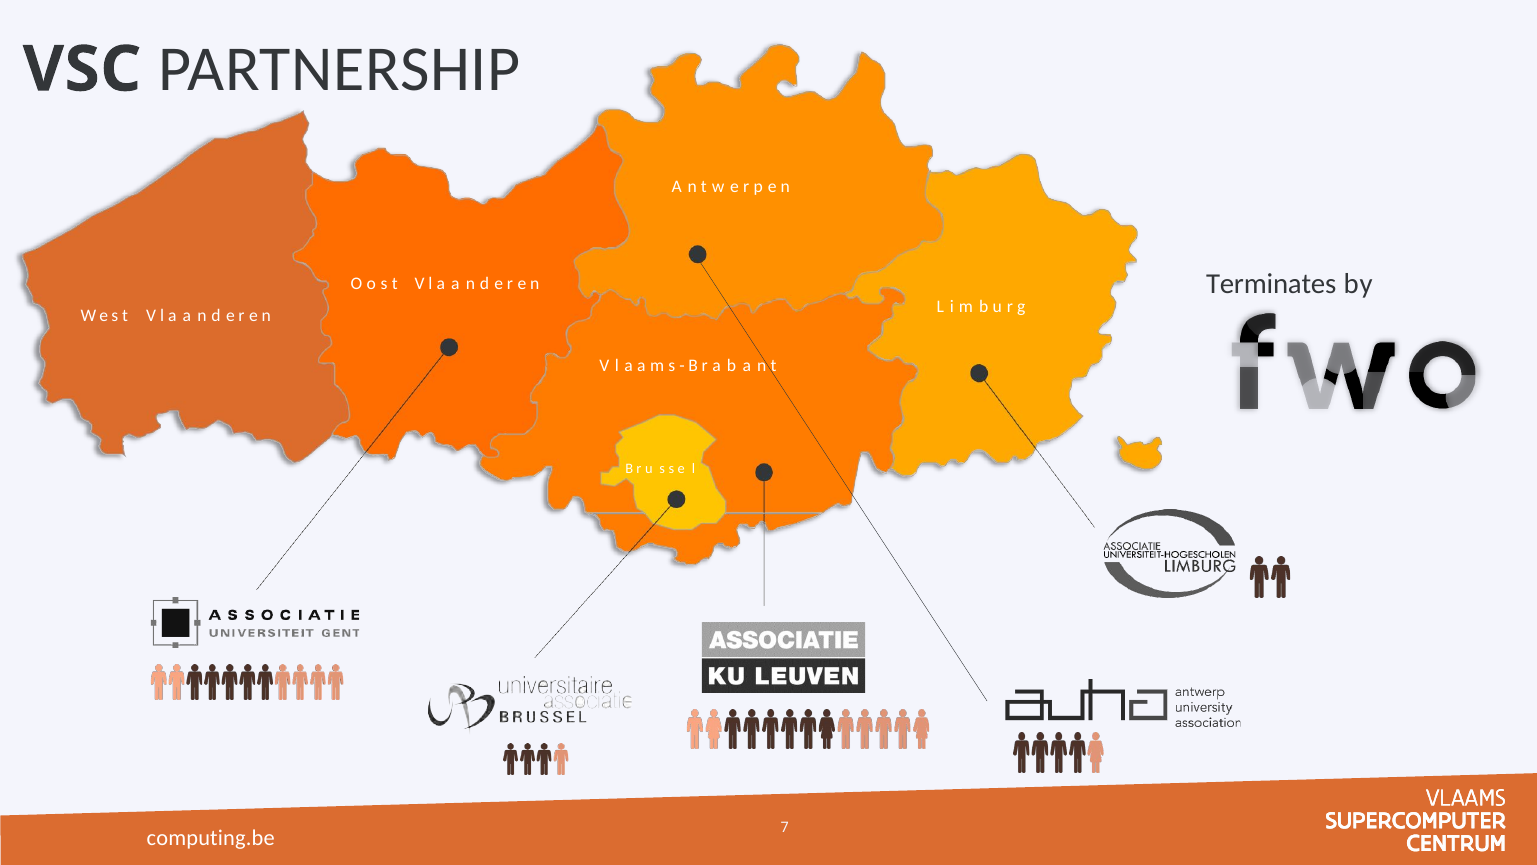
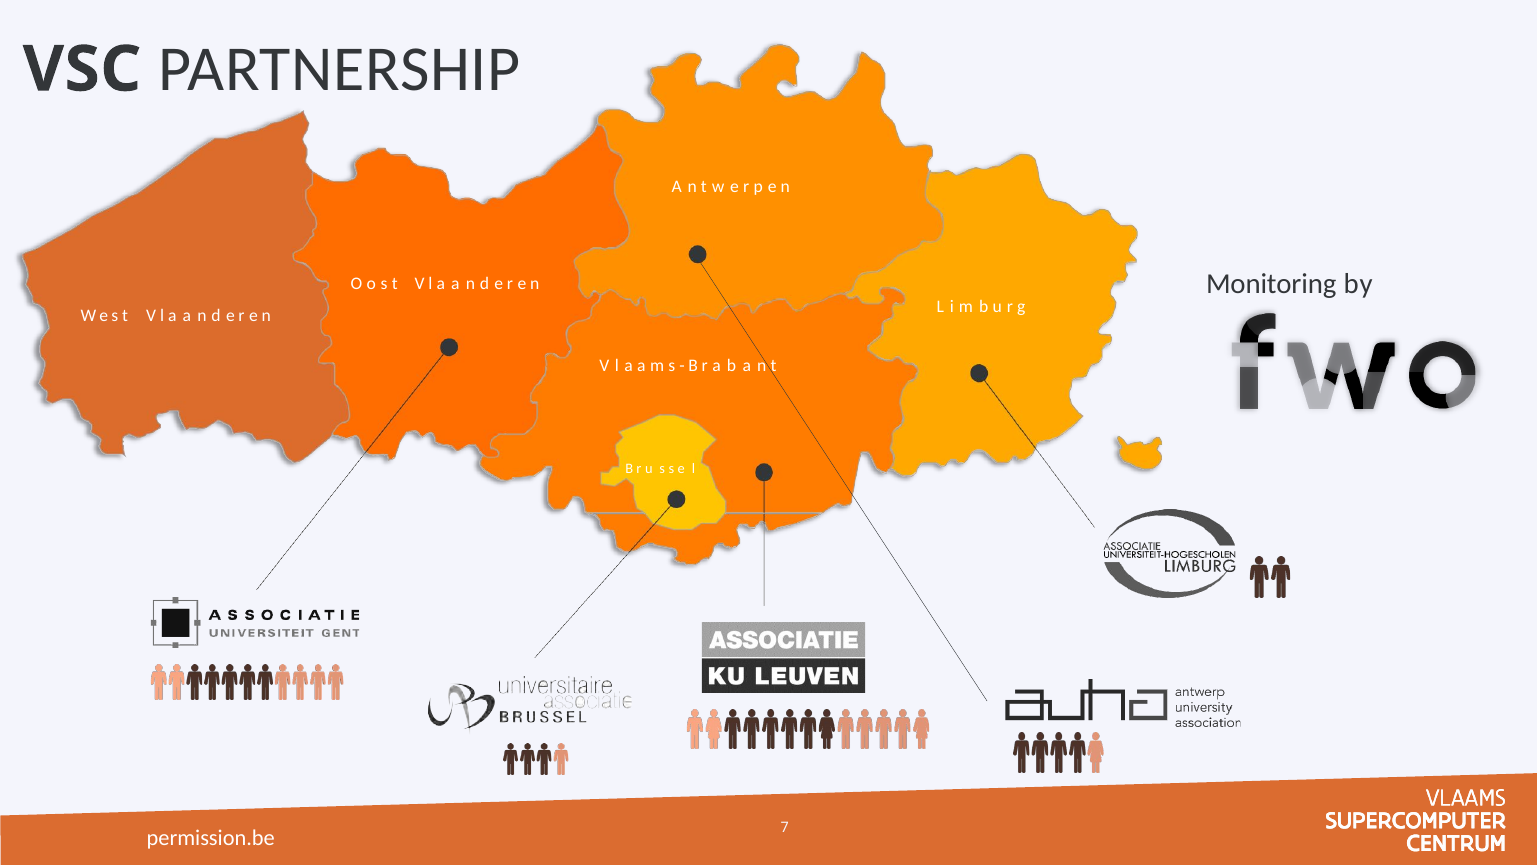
Terminates: Terminates -> Monitoring
computing.be: computing.be -> permission.be
